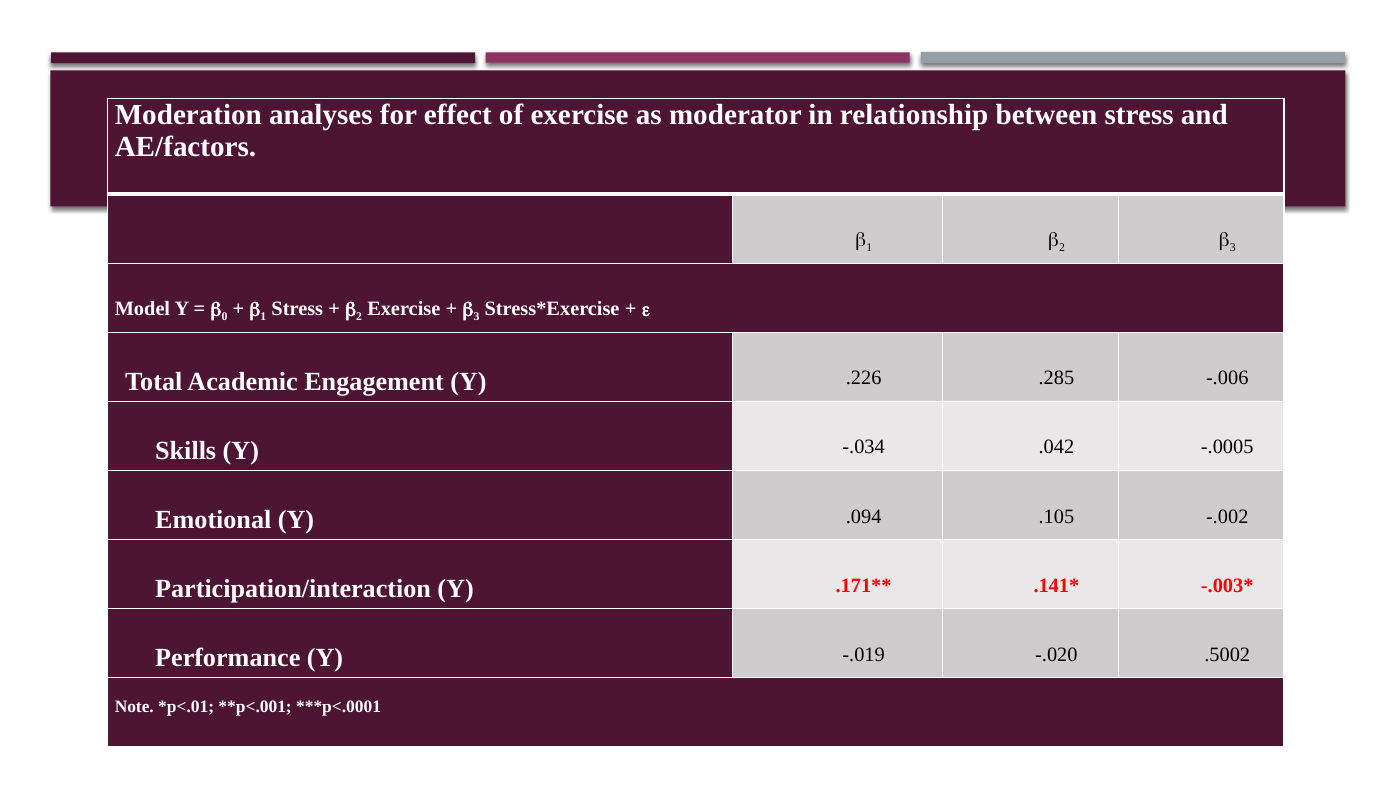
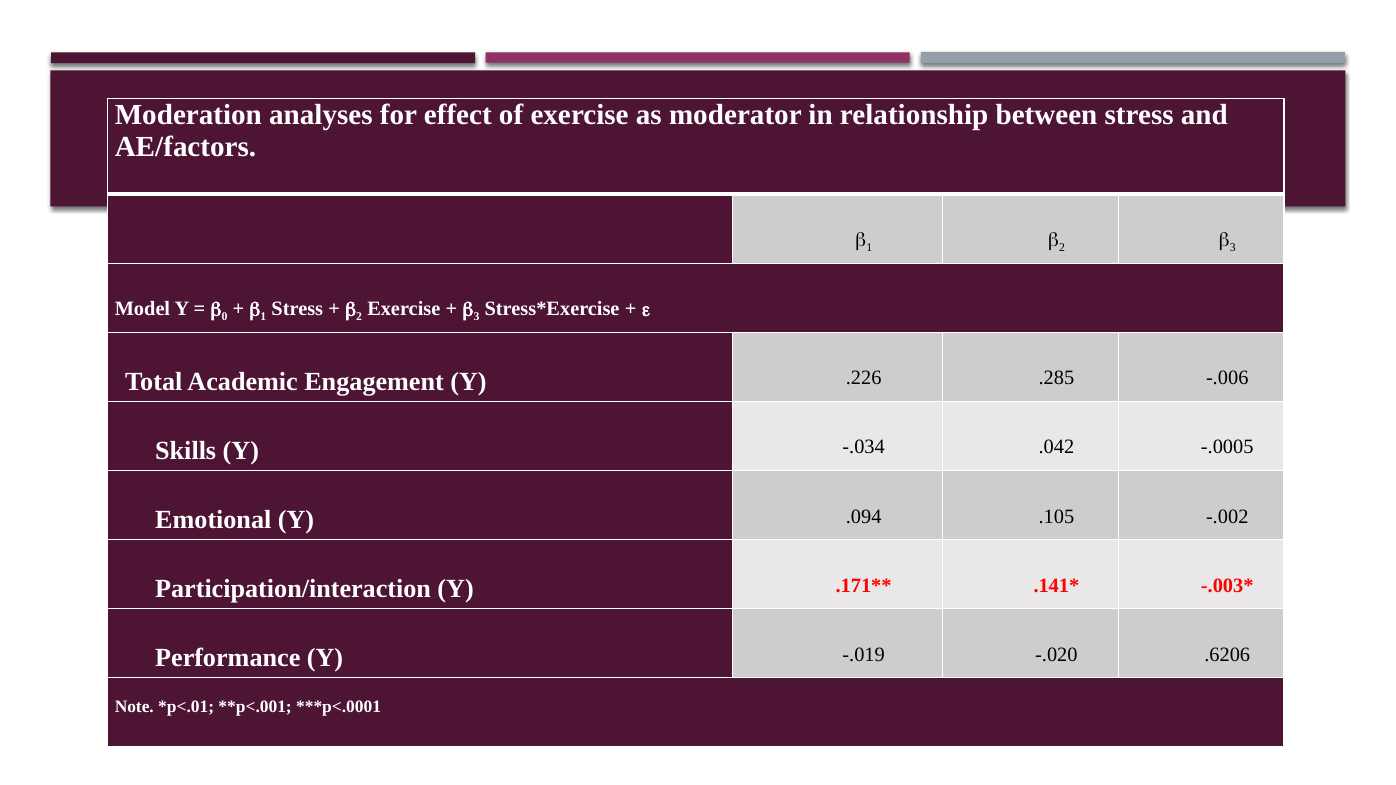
.5002: .5002 -> .6206
